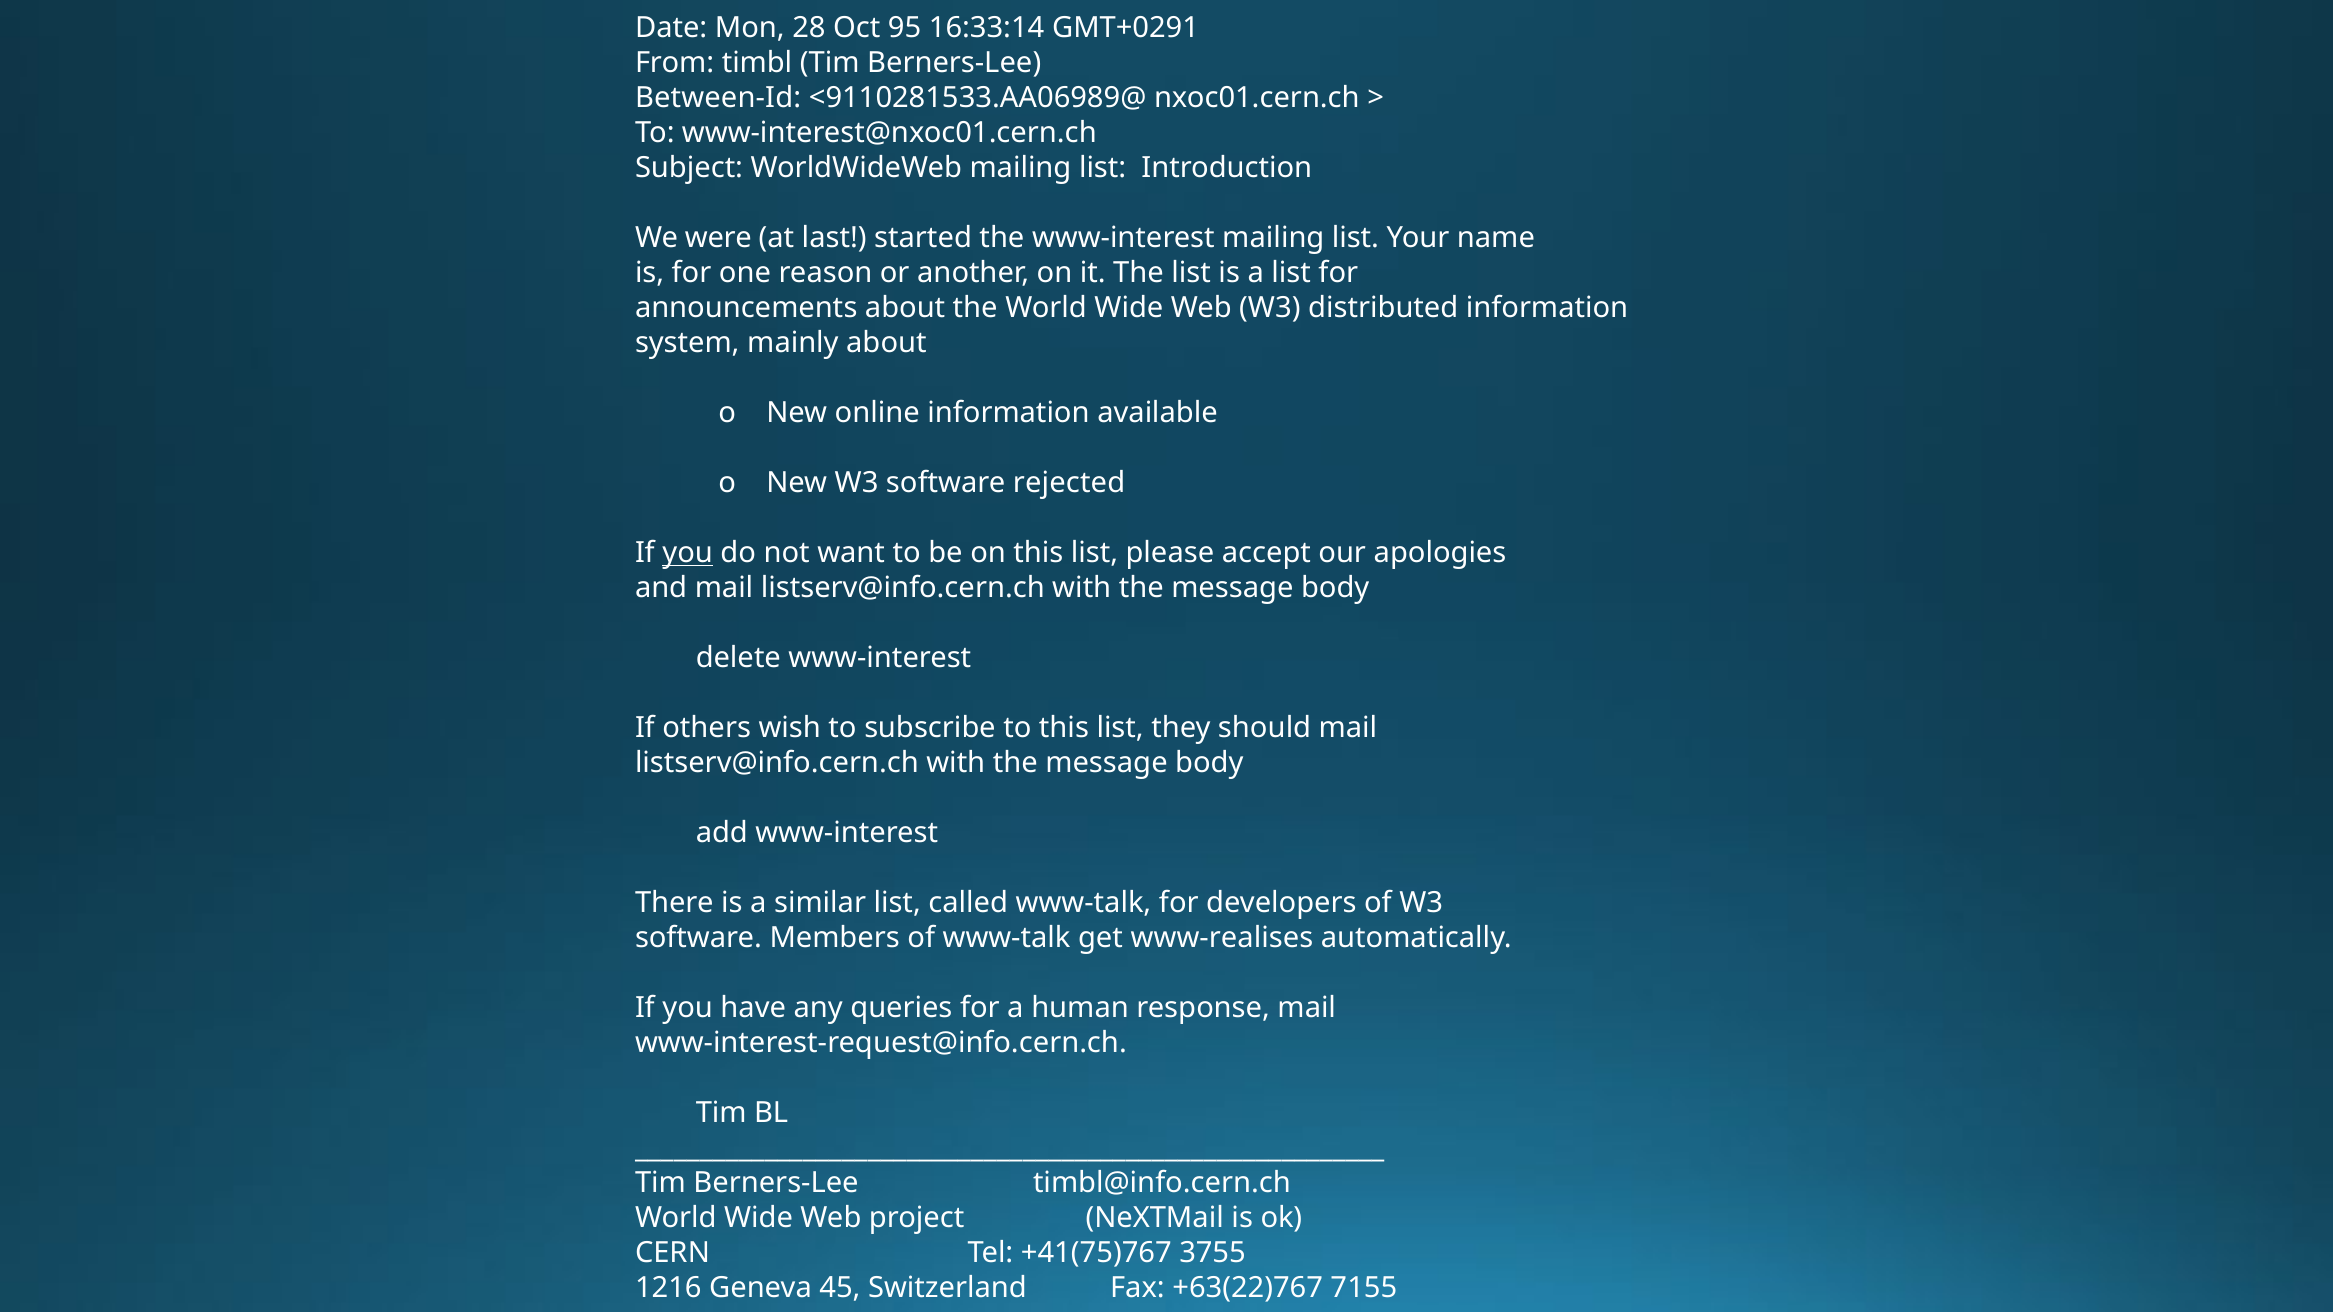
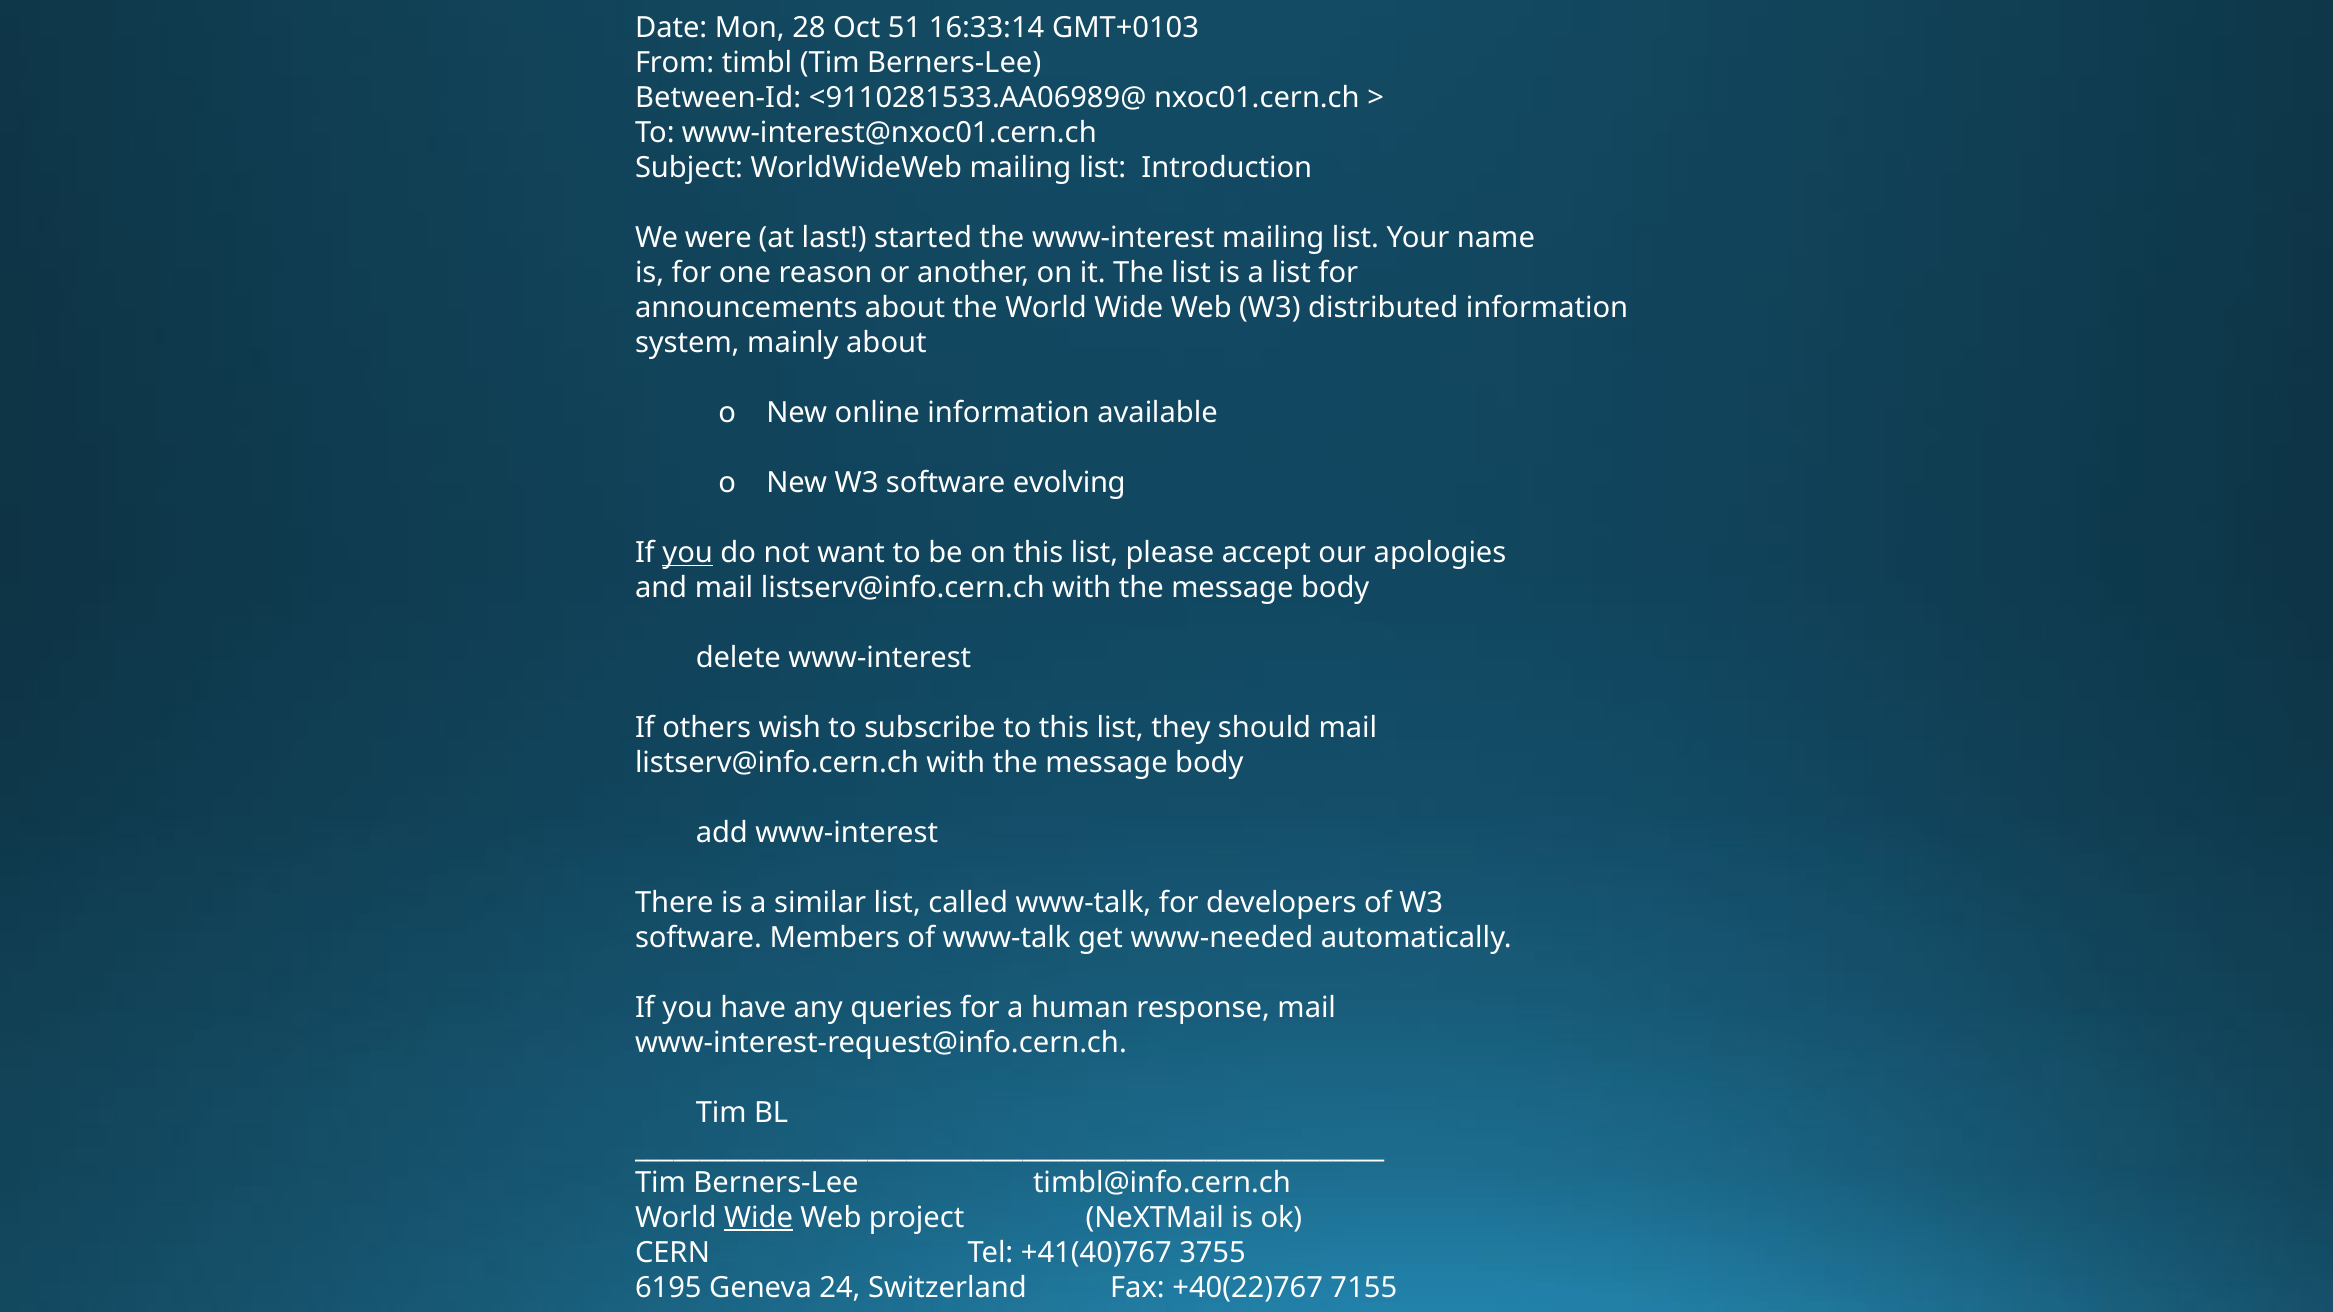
95: 95 -> 51
GMT+0291: GMT+0291 -> GMT+0103
rejected: rejected -> evolving
www-realises: www-realises -> www-needed
Wide at (759, 1218) underline: none -> present
+41(75)767: +41(75)767 -> +41(40)767
1216: 1216 -> 6195
45: 45 -> 24
+63(22)767: +63(22)767 -> +40(22)767
